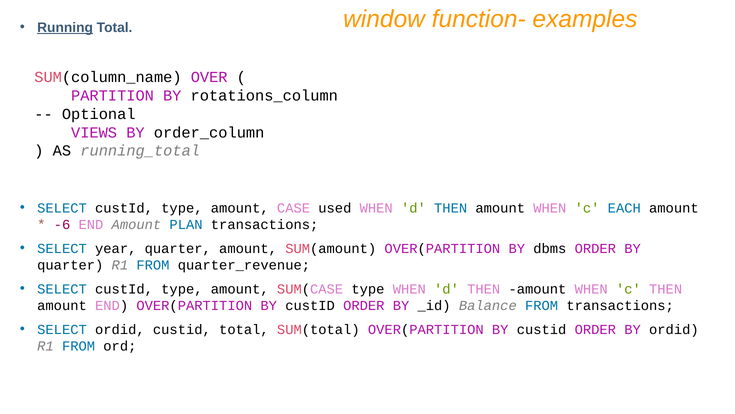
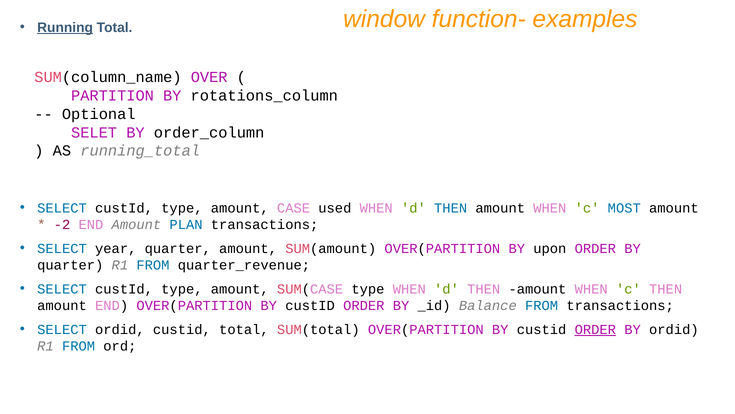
VIEWS: VIEWS -> SELET
EACH: EACH -> MOST
-6: -6 -> -2
dbms: dbms -> upon
ORDER at (595, 329) underline: none -> present
